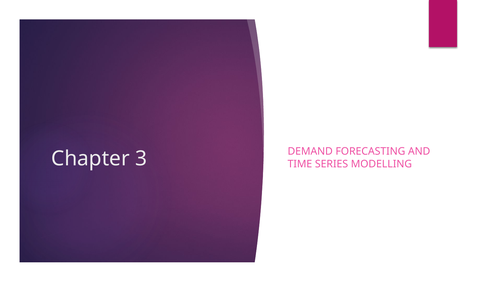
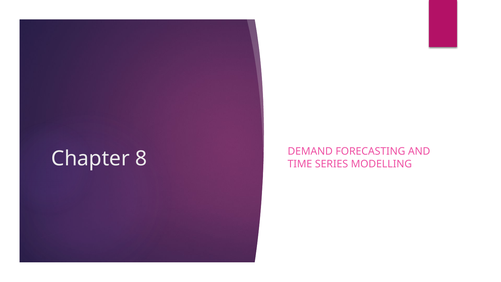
3: 3 -> 8
